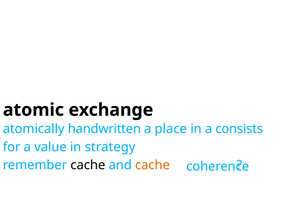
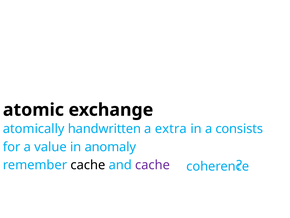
place: place -> extra
strategy: strategy -> anomaly
cache at (153, 165) colour: orange -> purple
